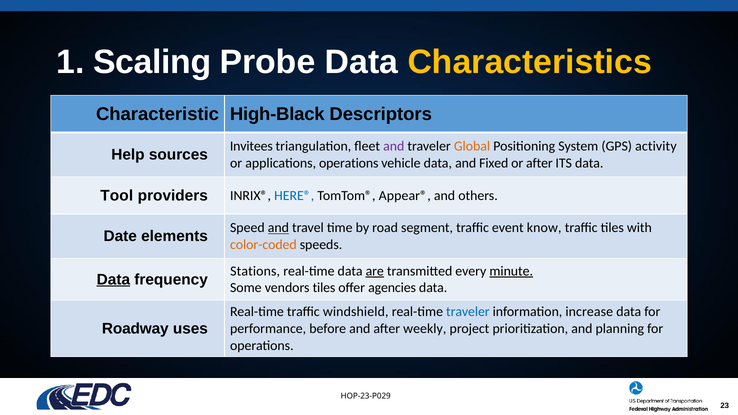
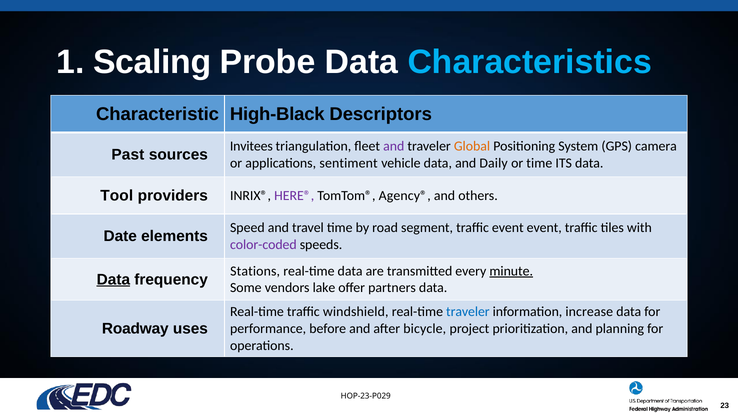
Characteristics colour: yellow -> light blue
activity: activity -> camera
Help: Help -> Past
applications operations: operations -> sentiment
Fixed: Fixed -> Daily
or after: after -> time
HERE® colour: blue -> purple
Appear®: Appear® -> Agency®
and at (278, 228) underline: present -> none
event know: know -> event
color-coded colour: orange -> purple
are underline: present -> none
vendors tiles: tiles -> lake
agencies: agencies -> partners
weekly: weekly -> bicycle
